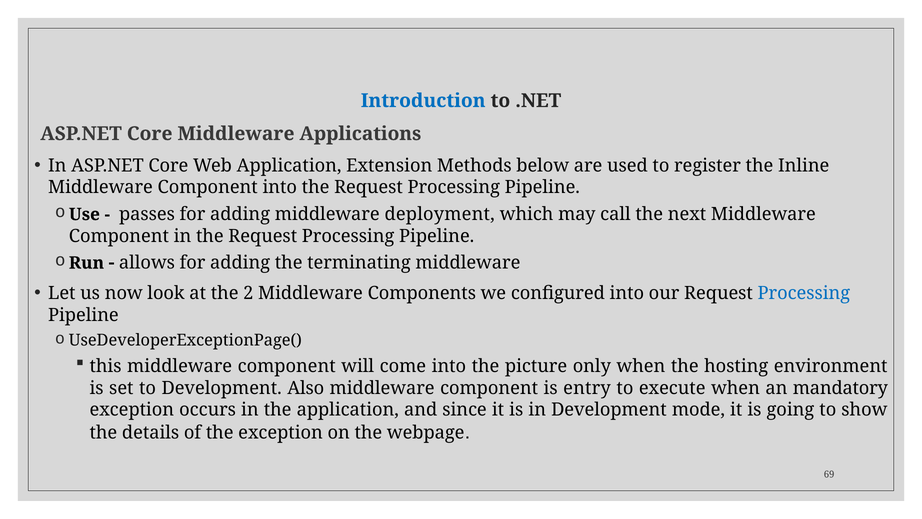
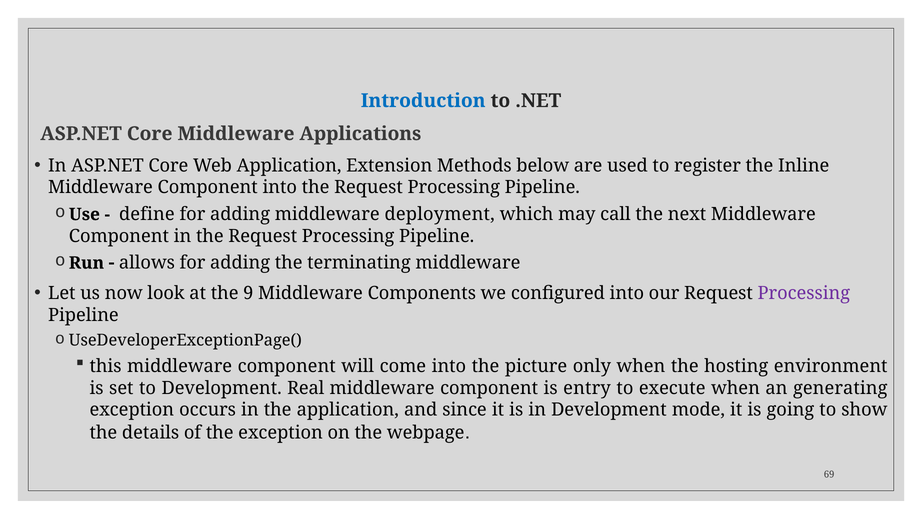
passes: passes -> define
2: 2 -> 9
Processing at (804, 293) colour: blue -> purple
Also: Also -> Real
mandatory: mandatory -> generating
